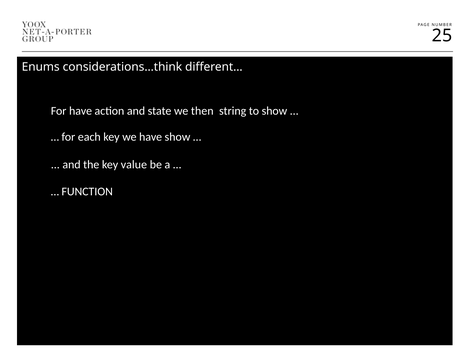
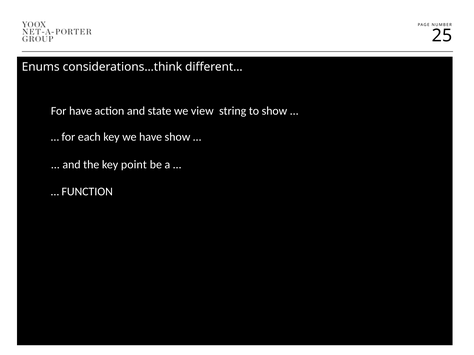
then: then -> view
value: value -> point
